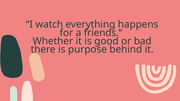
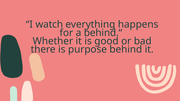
friends.“: friends.“ -> behind.“
